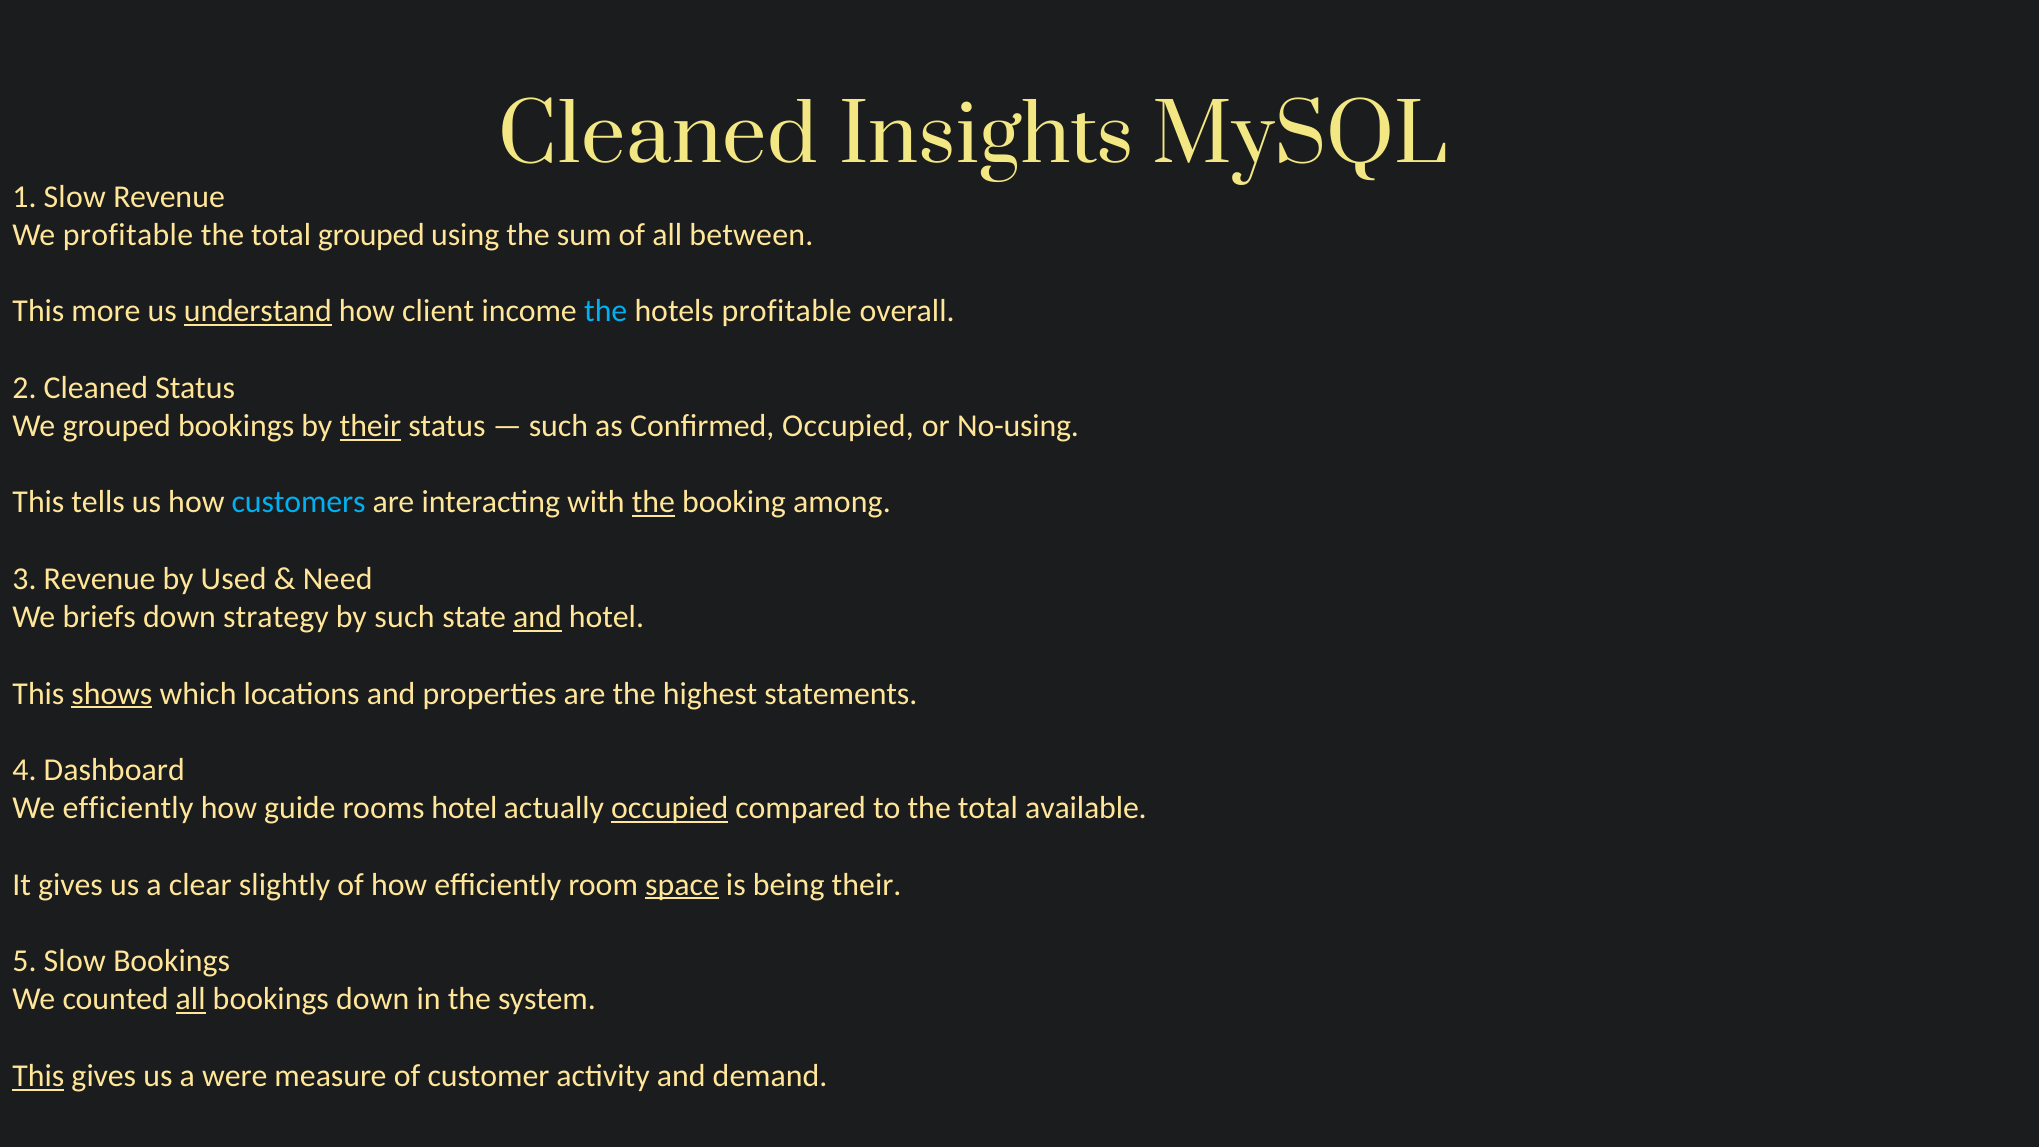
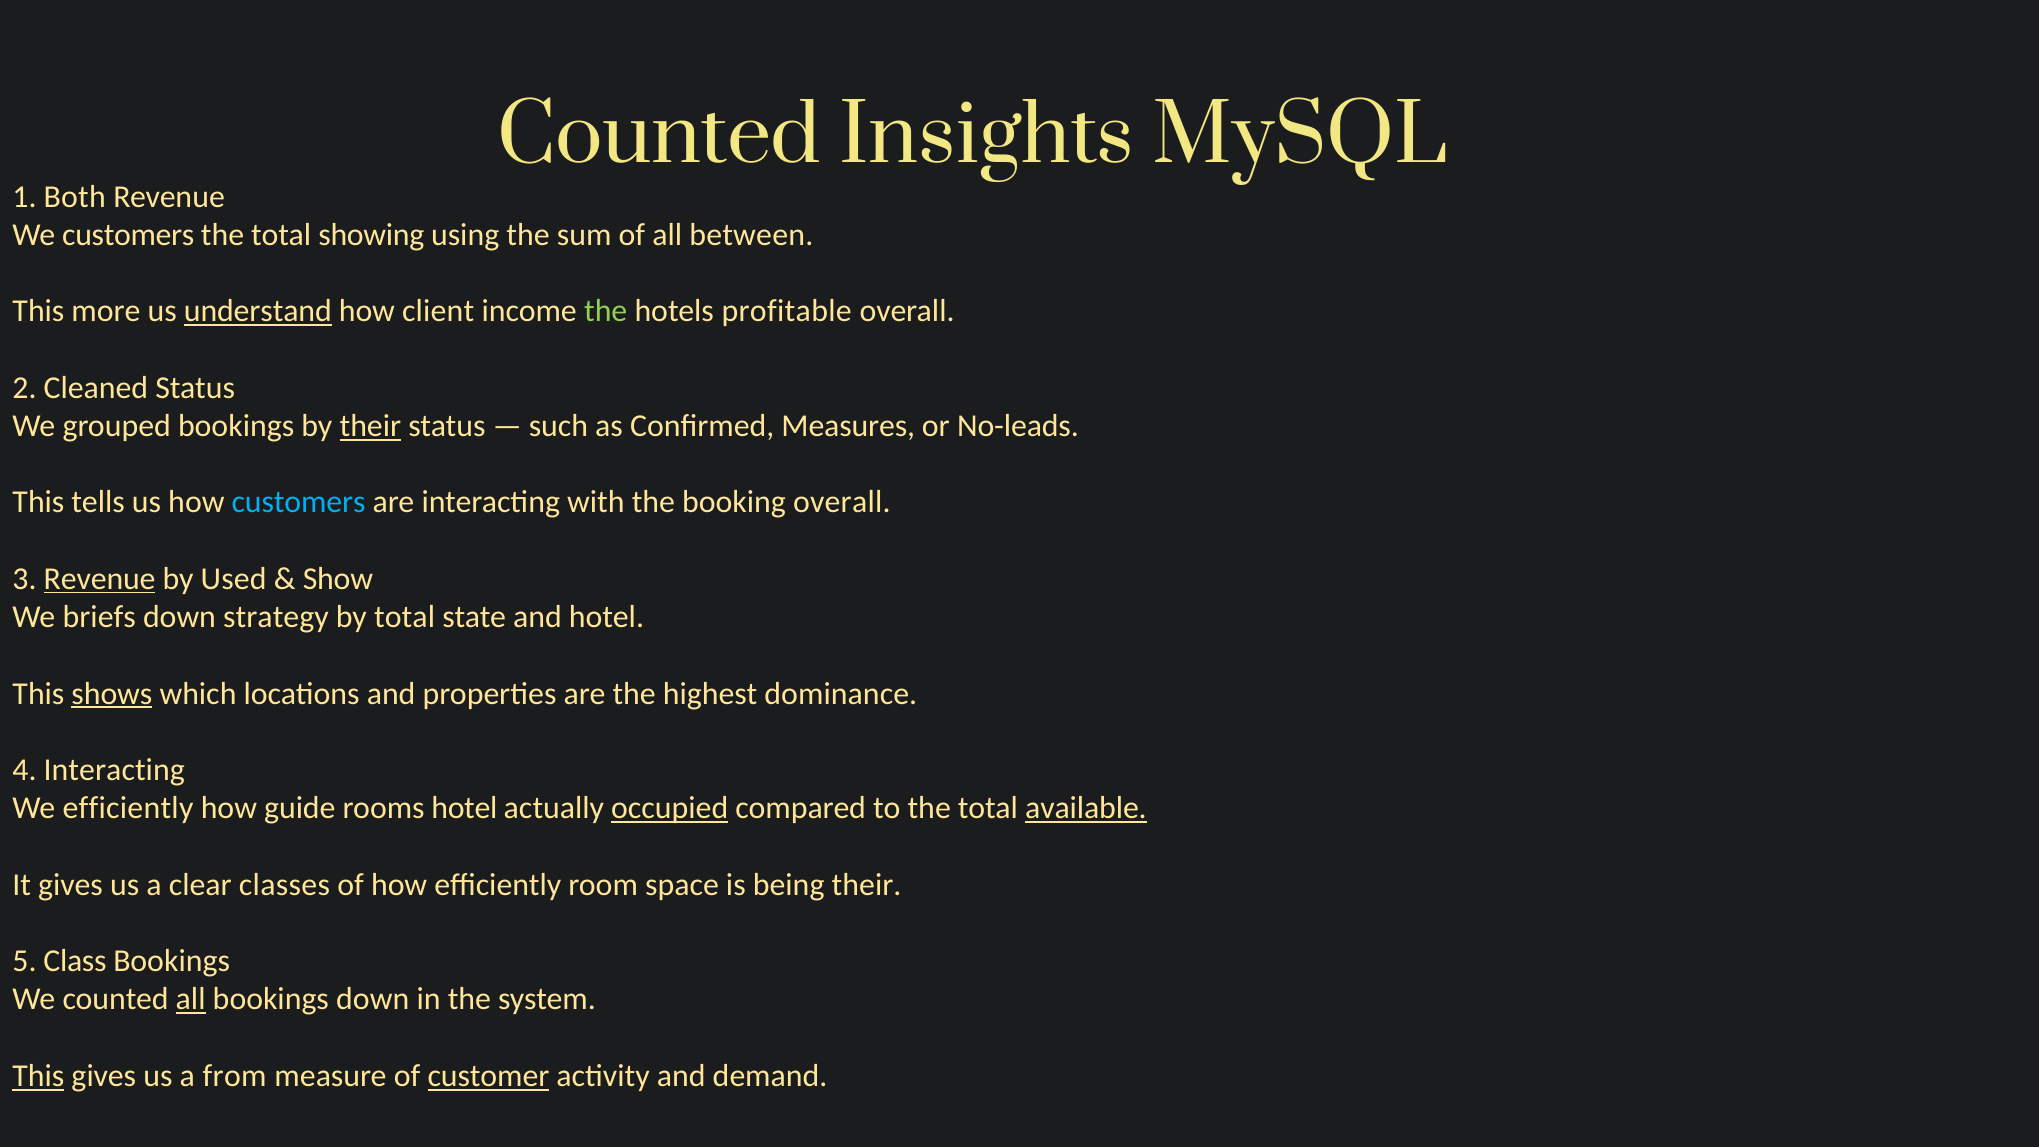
Cleaned at (659, 136): Cleaned -> Counted
1 Slow: Slow -> Both
We profitable: profitable -> customers
total grouped: grouped -> showing
the at (606, 311) colour: light blue -> light green
Confirmed Occupied: Occupied -> Measures
No-using: No-using -> No-leads
the at (653, 502) underline: present -> none
booking among: among -> overall
Revenue at (100, 579) underline: none -> present
Need: Need -> Show
by such: such -> total
and at (538, 617) underline: present -> none
statements: statements -> dominance
4 Dashboard: Dashboard -> Interacting
available underline: none -> present
slightly: slightly -> classes
space underline: present -> none
5 Slow: Slow -> Class
were: were -> from
customer underline: none -> present
